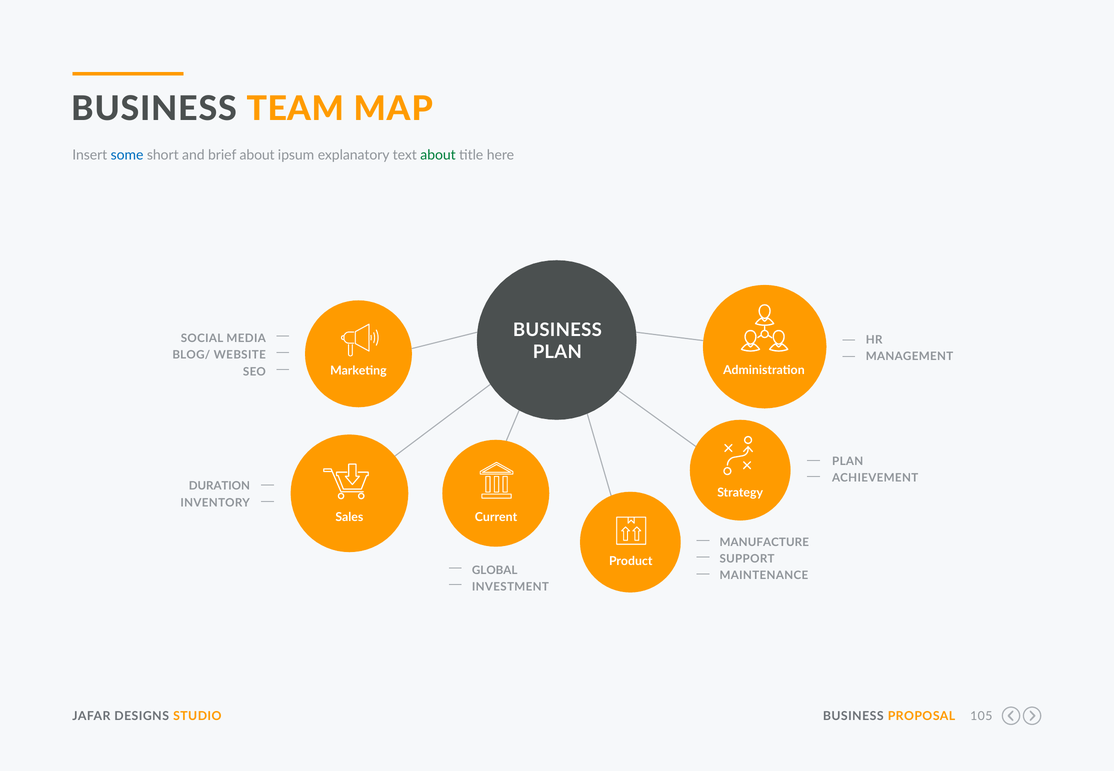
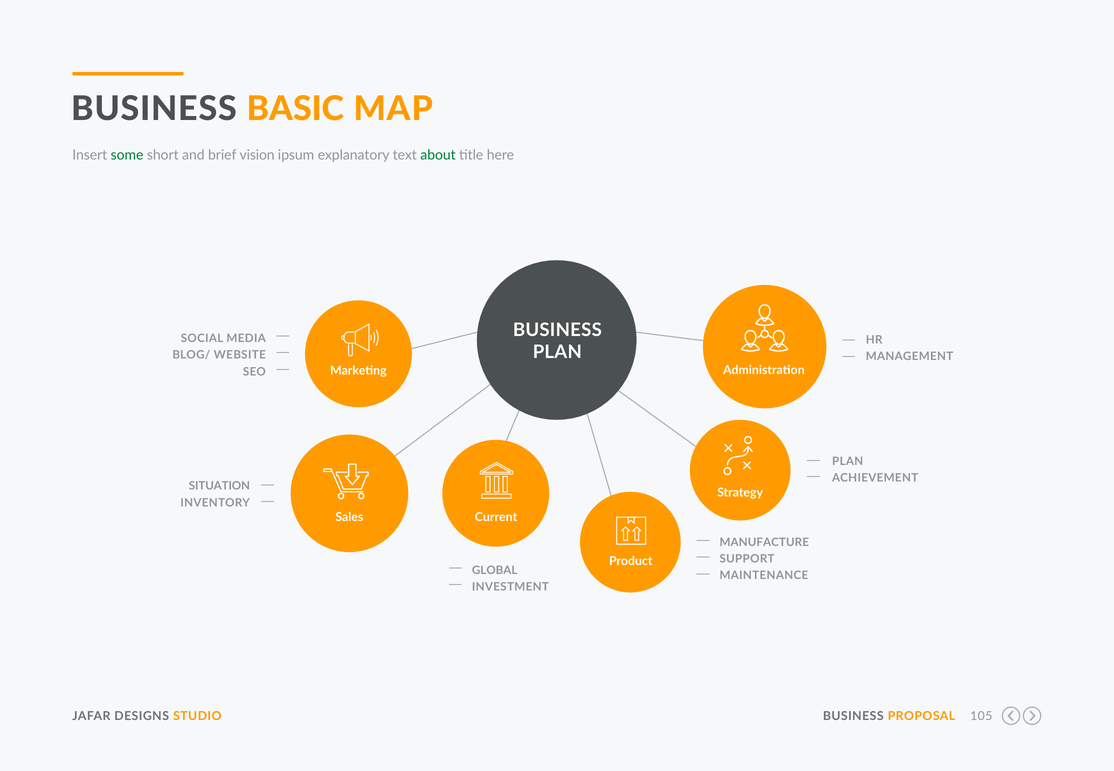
TEAM: TEAM -> BASIC
some colour: blue -> green
brief about: about -> vision
DURATION: DURATION -> SITUATION
